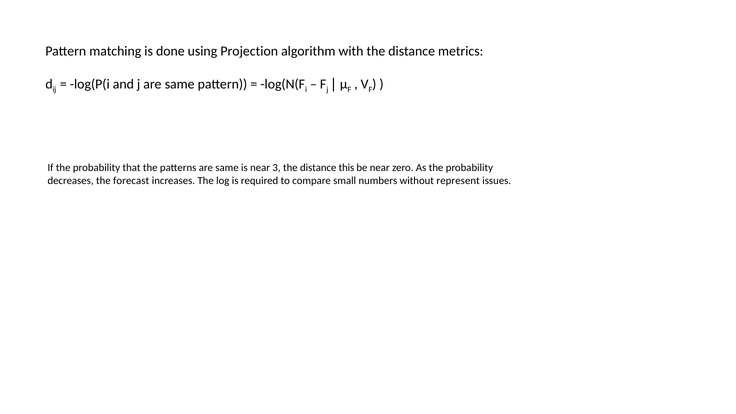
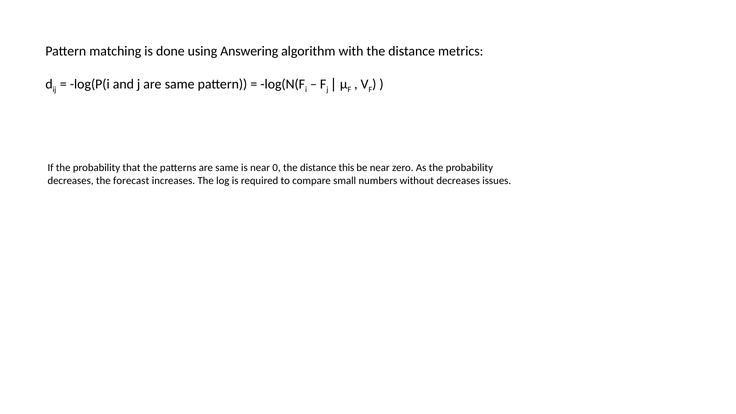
Projection: Projection -> Answering
3: 3 -> 0
without represent: represent -> decreases
